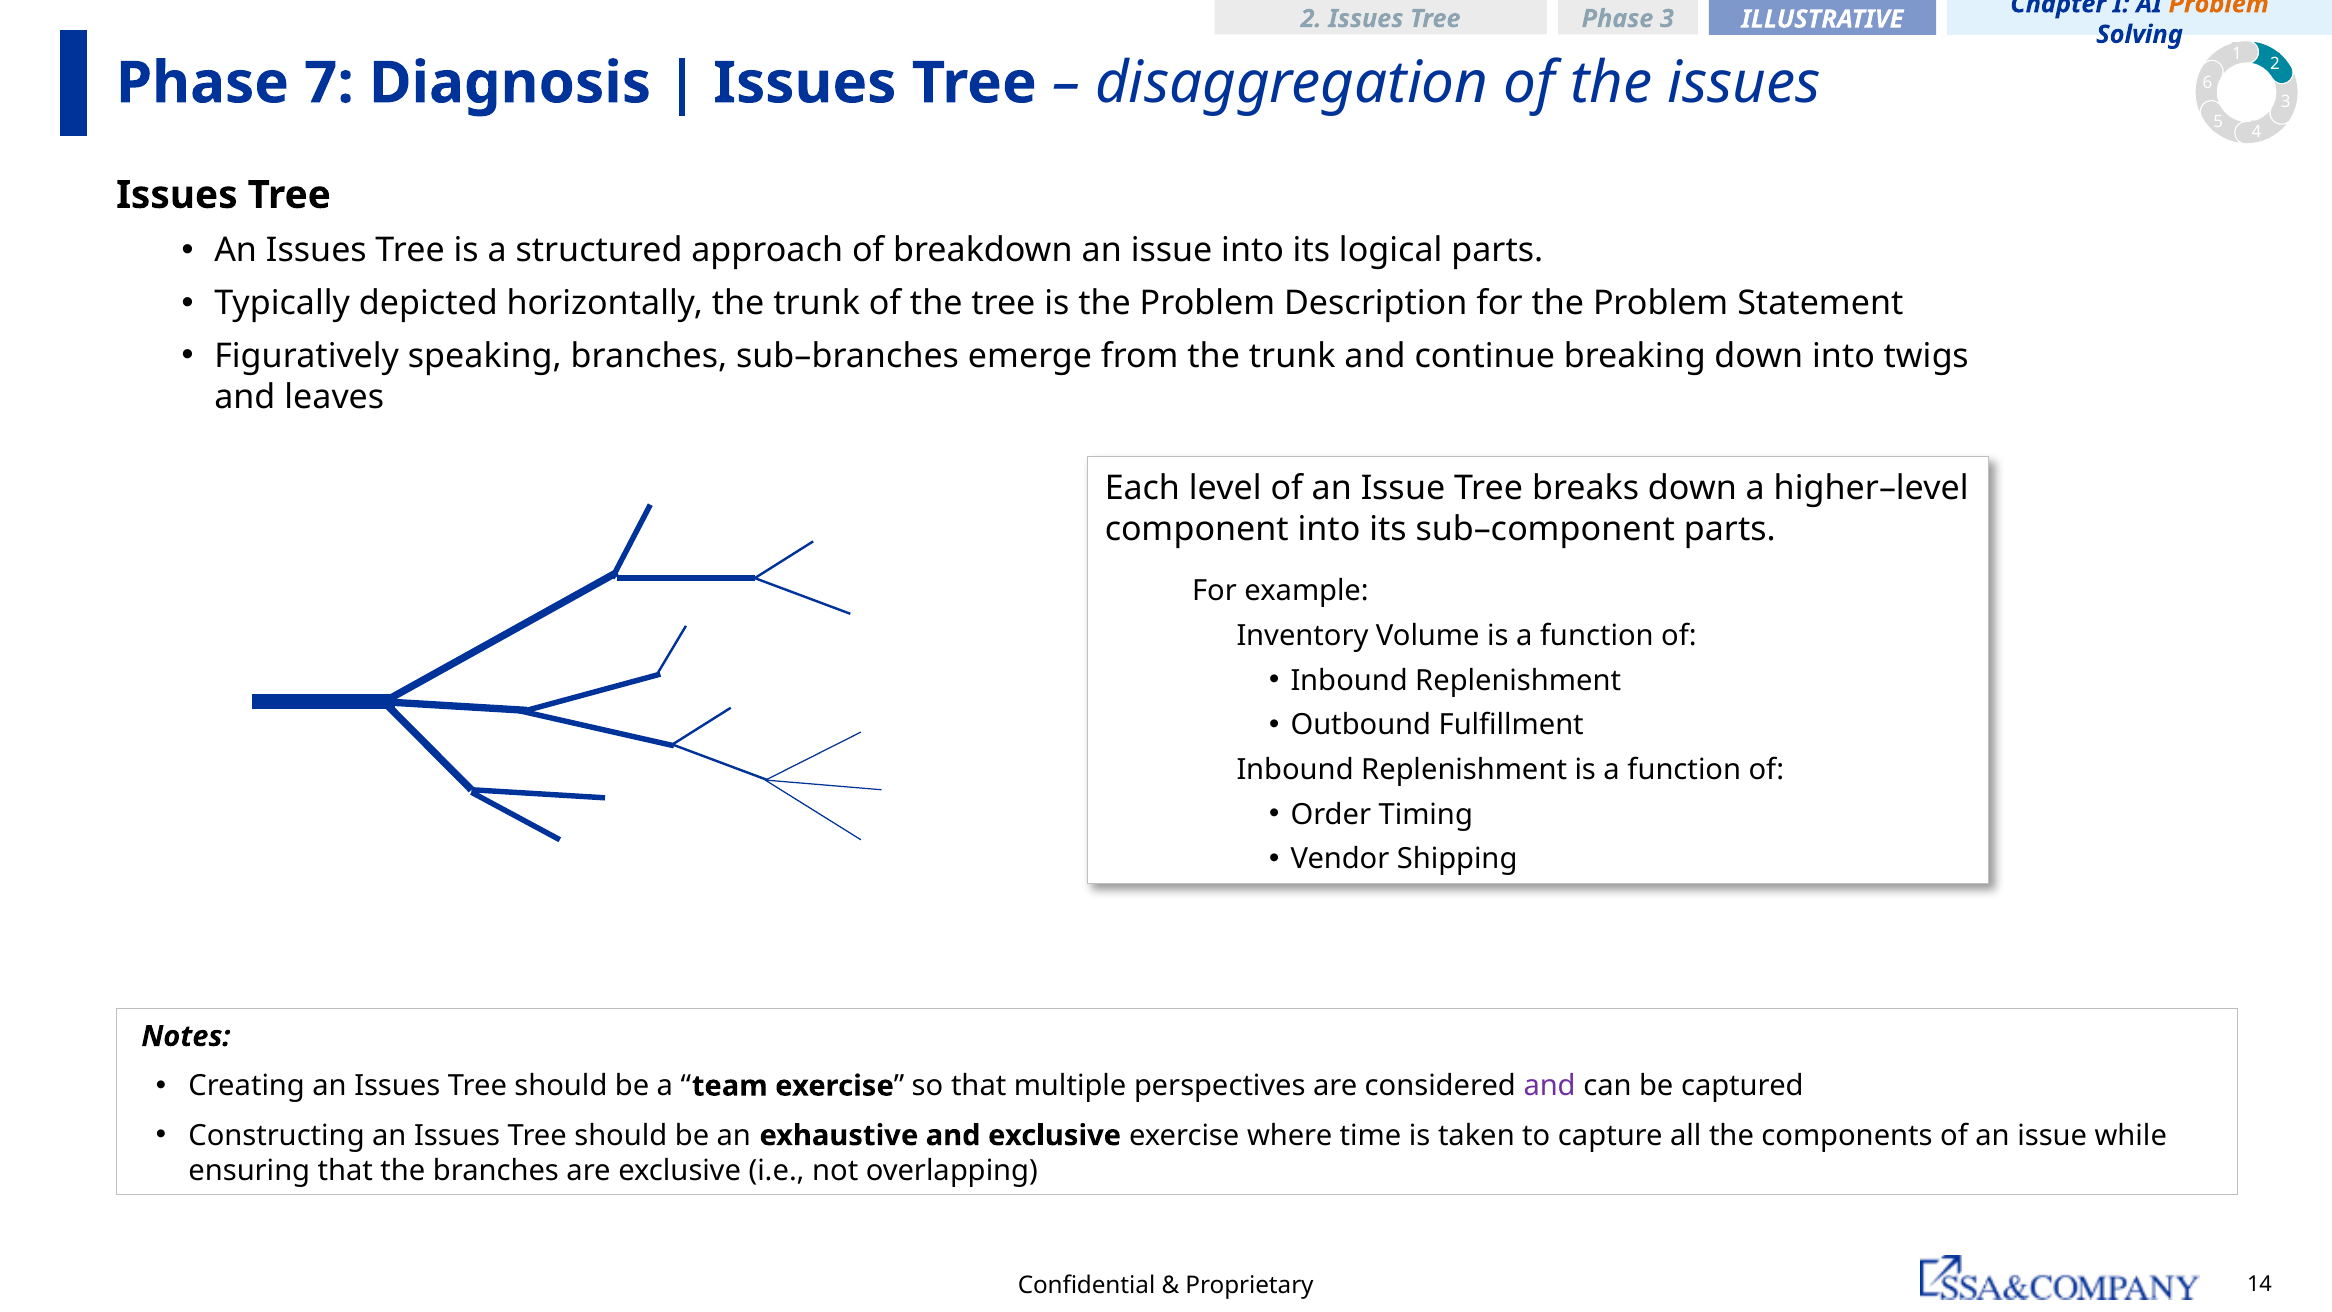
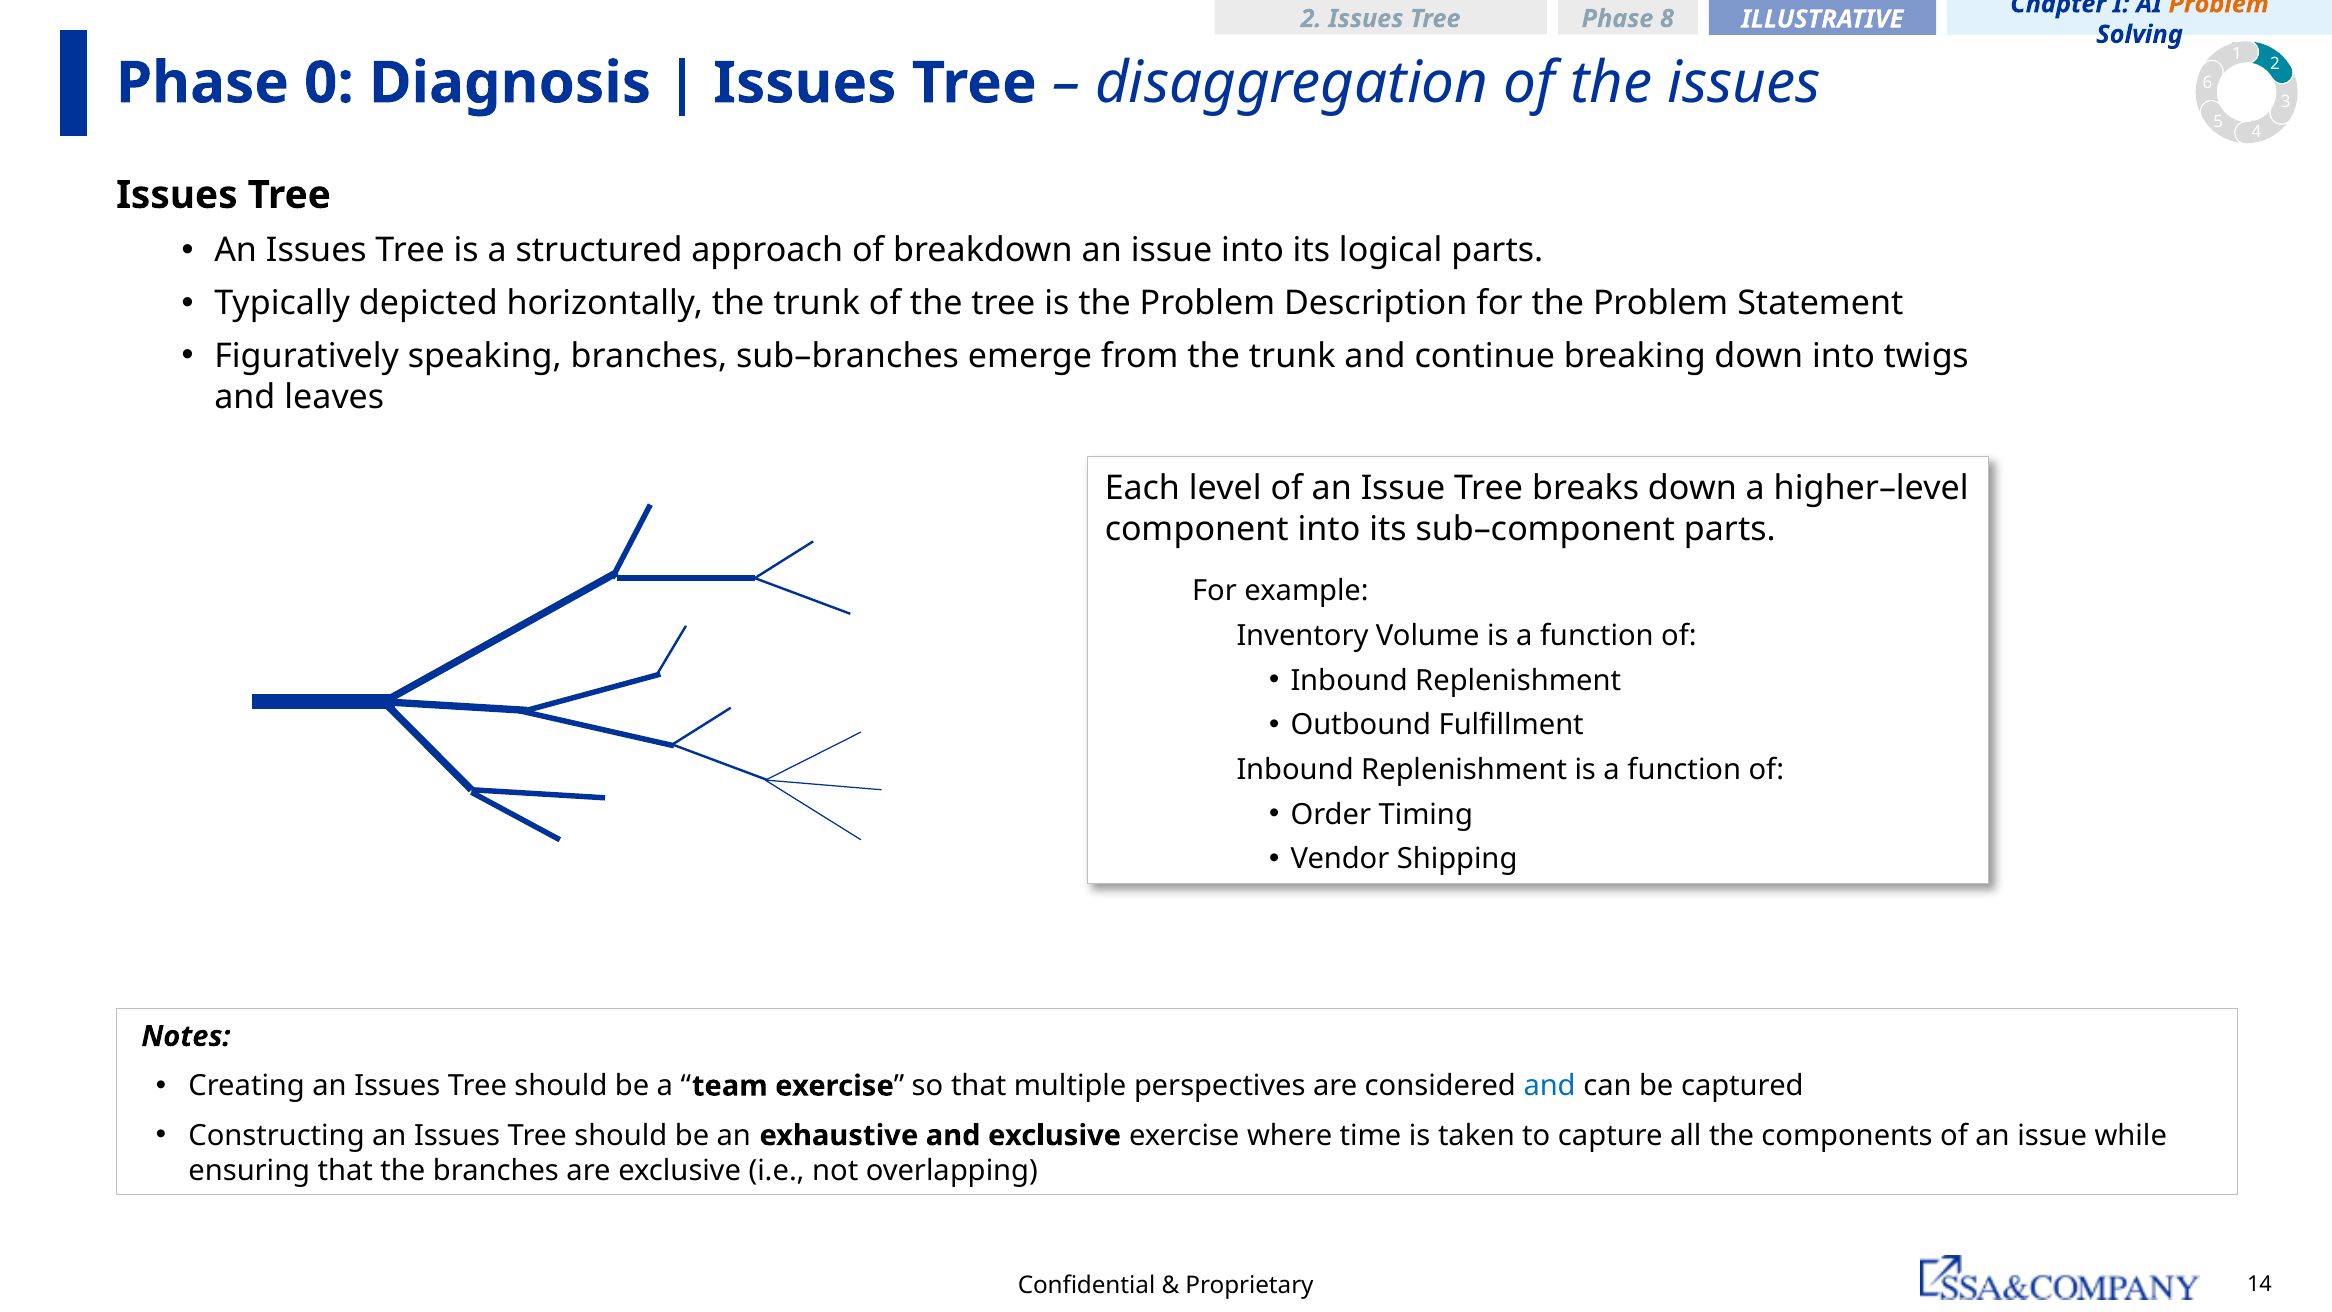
Phase 3: 3 -> 8
7: 7 -> 0
and at (1550, 1086) colour: purple -> blue
